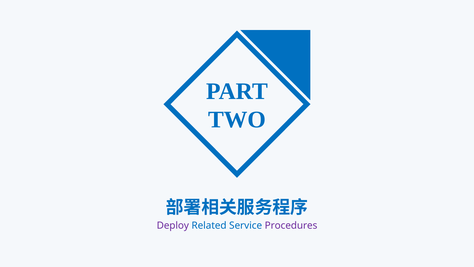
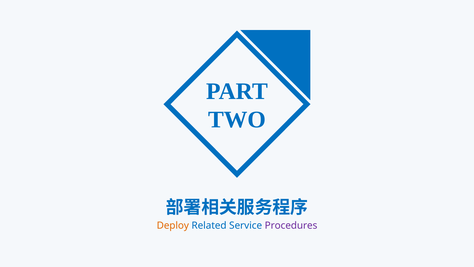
Deploy colour: purple -> orange
